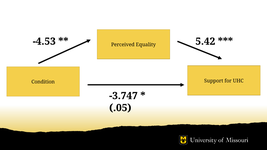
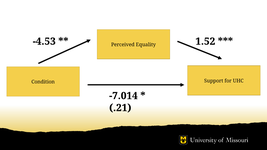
5.42: 5.42 -> 1.52
-3.747: -3.747 -> -7.014
.05: .05 -> .21
